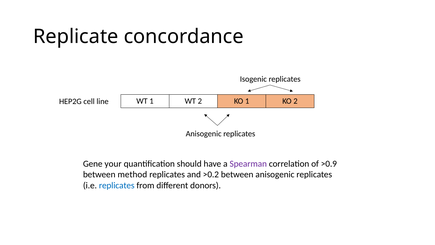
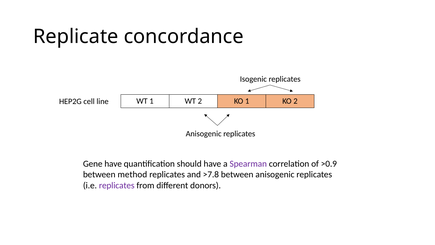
Gene your: your -> have
>0.2: >0.2 -> >7.8
replicates at (117, 185) colour: blue -> purple
